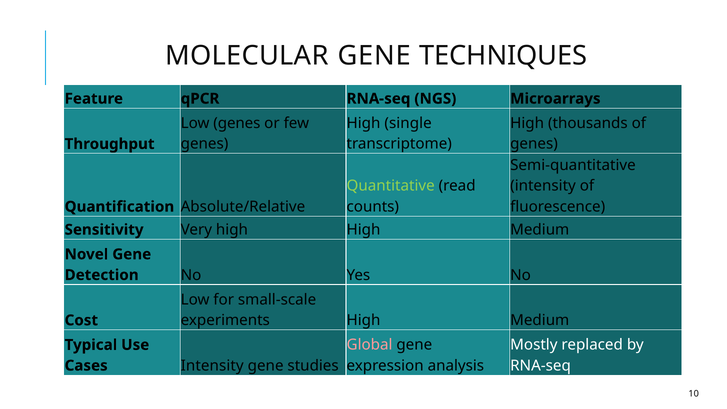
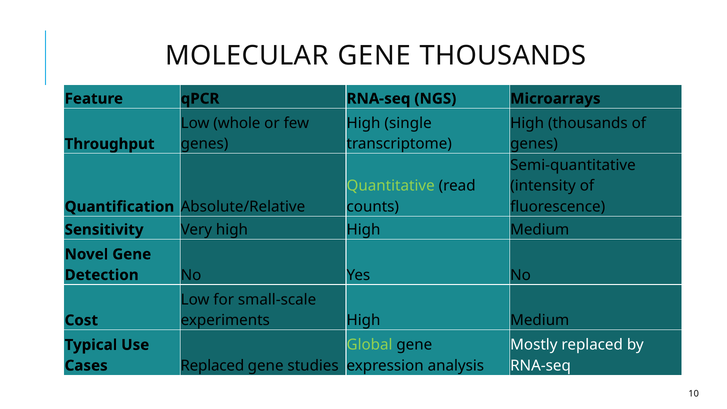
GENE TECHNIQUES: TECHNIQUES -> THOUSANDS
Low genes: genes -> whole
Global colour: pink -> light green
Cases Intensity: Intensity -> Replaced
